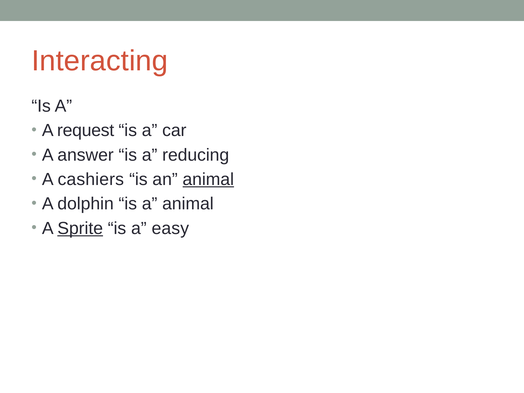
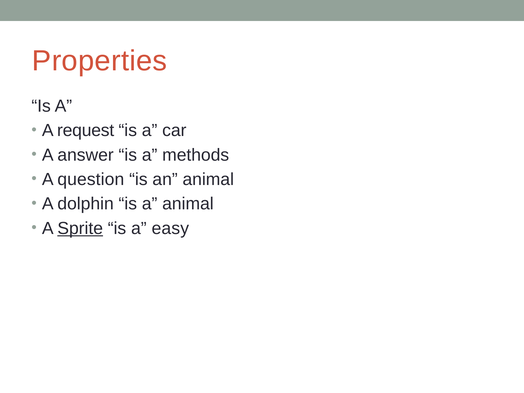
Interacting: Interacting -> Properties
reducing: reducing -> methods
cashiers: cashiers -> question
animal at (208, 179) underline: present -> none
